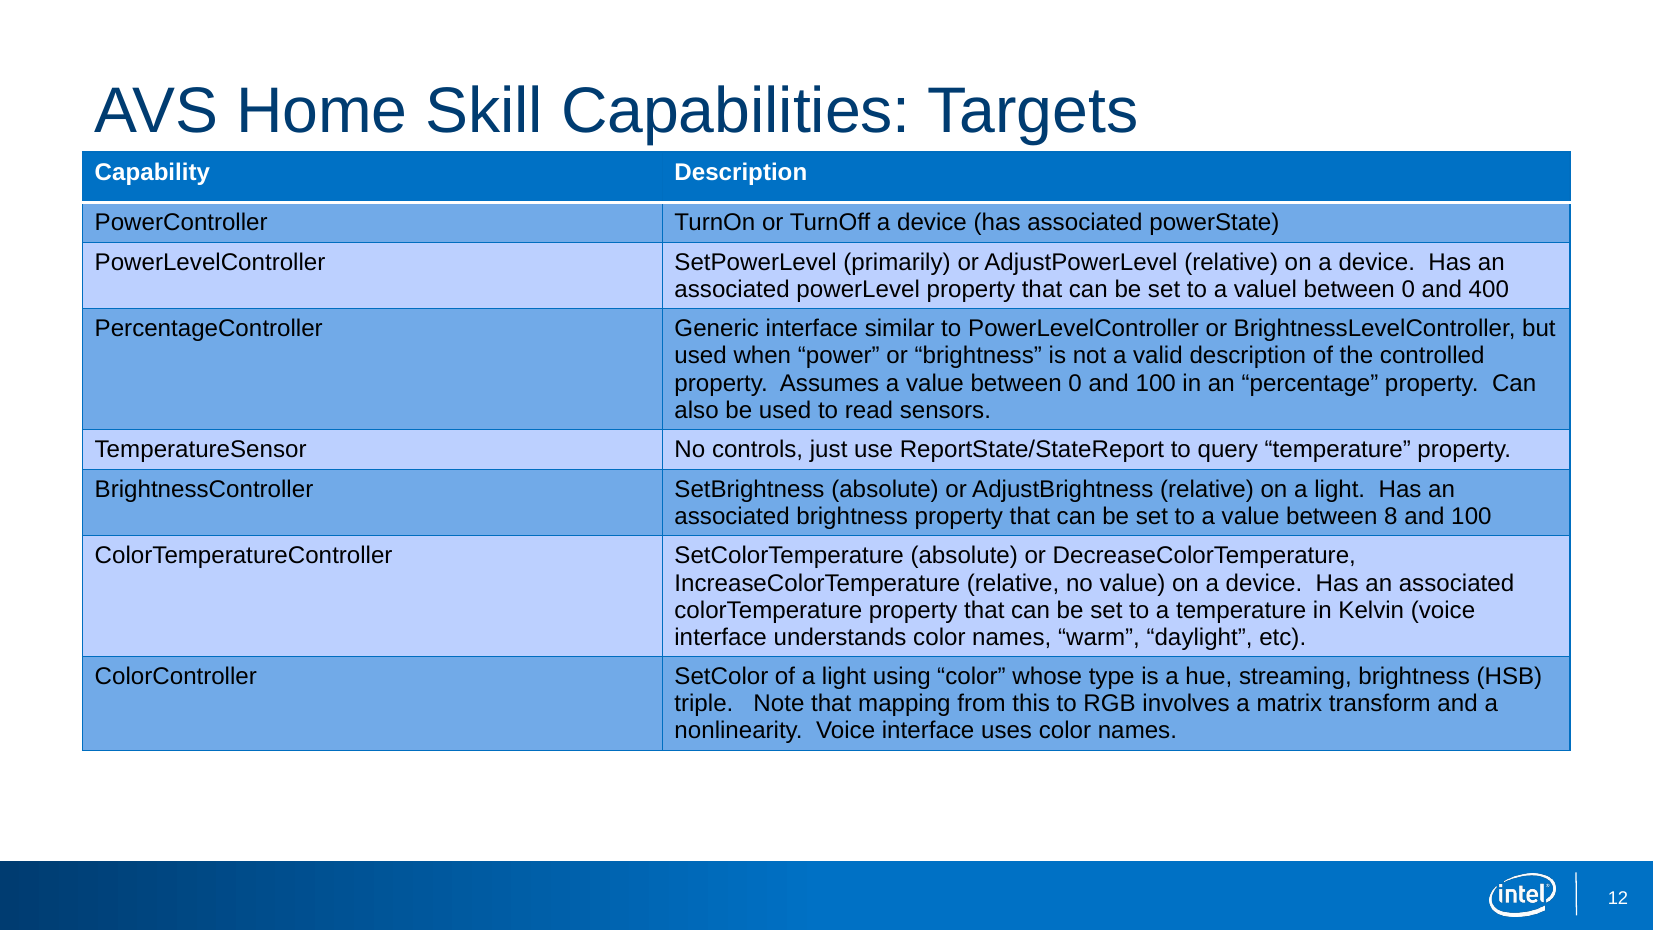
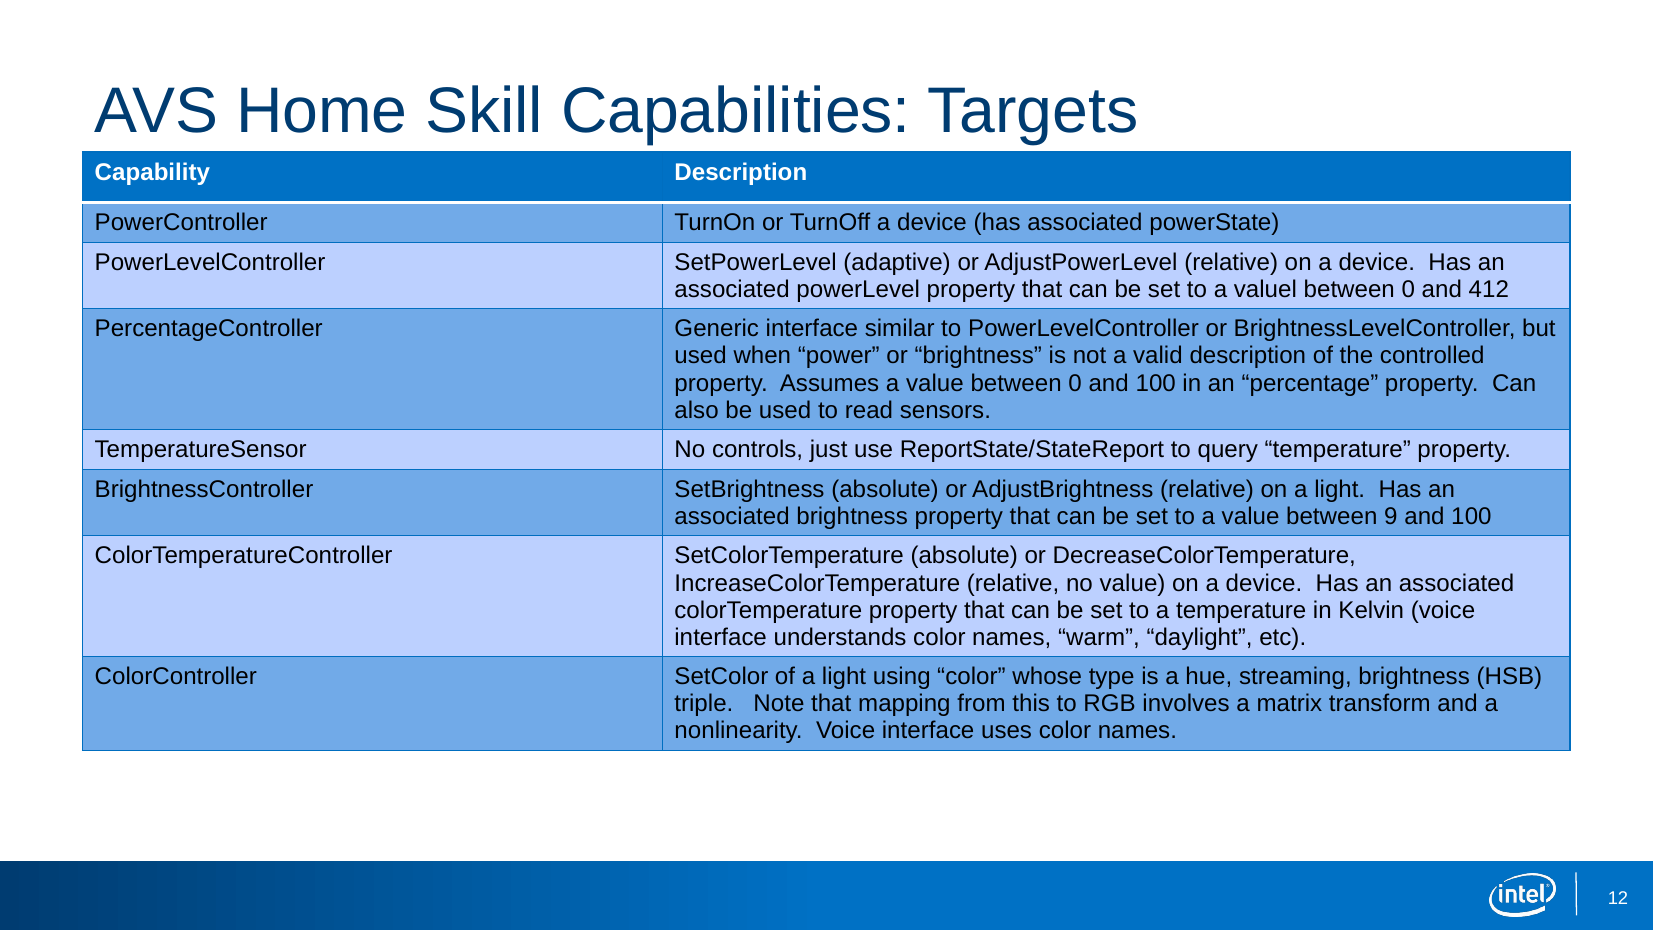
primarily: primarily -> adaptive
400: 400 -> 412
8: 8 -> 9
